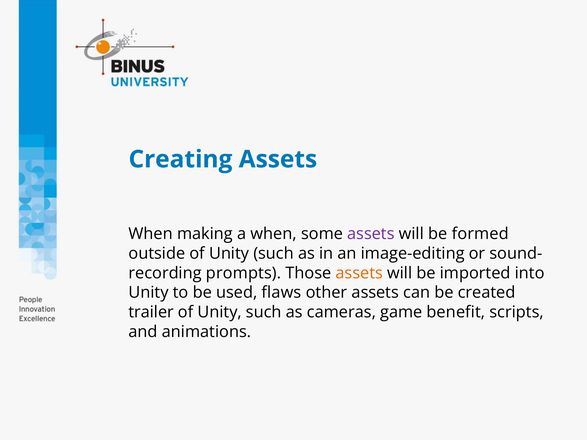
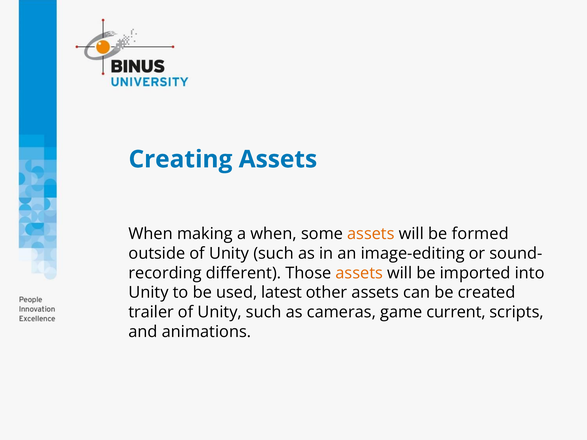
assets at (371, 234) colour: purple -> orange
prompts: prompts -> different
flaws: flaws -> latest
benefit: benefit -> current
